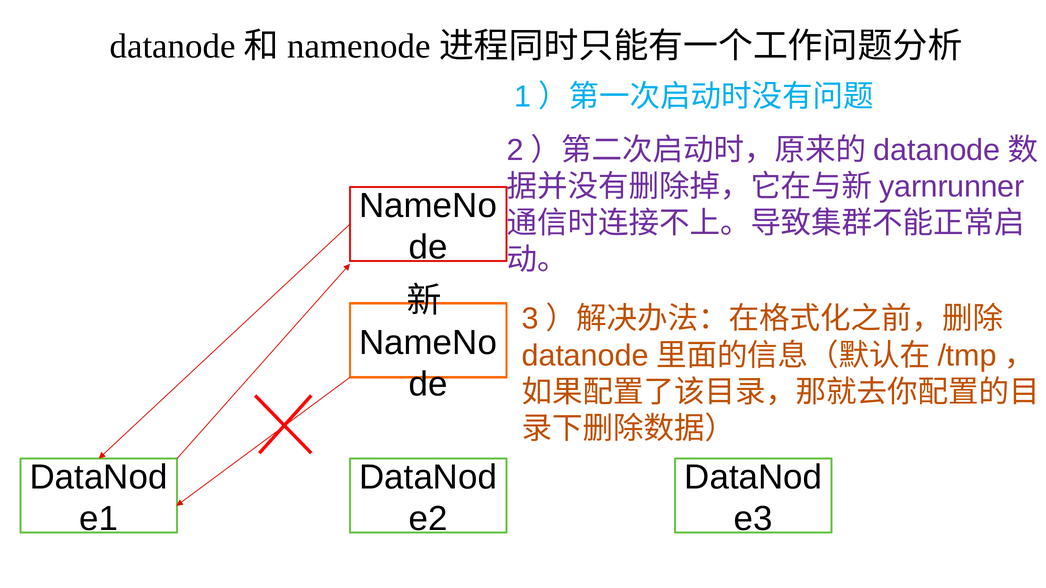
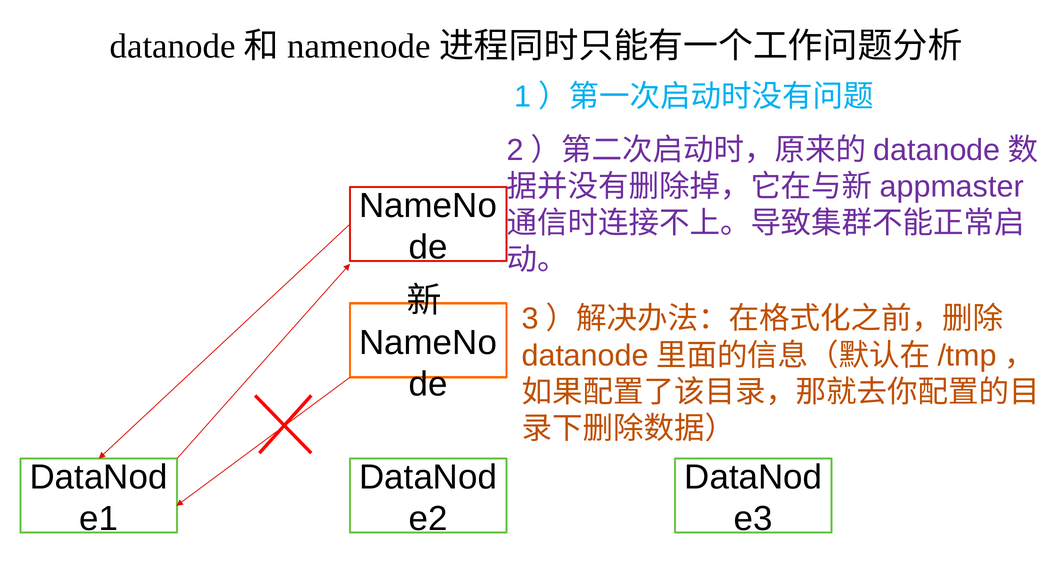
yarnrunner: yarnrunner -> appmaster
